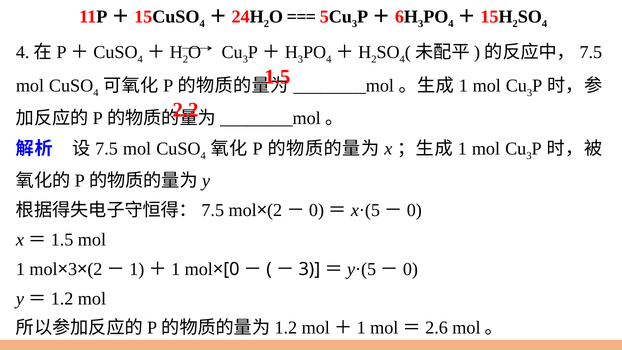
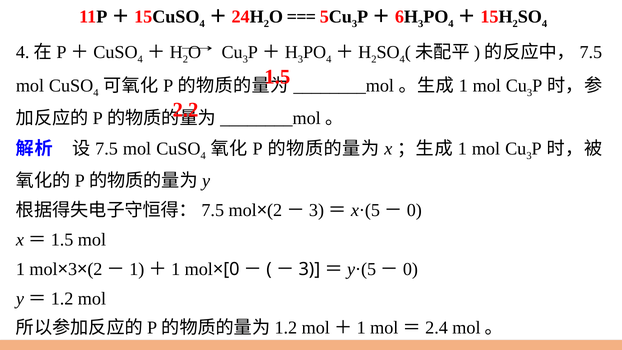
0 at (317, 210): 0 -> 3
2.6: 2.6 -> 2.4
